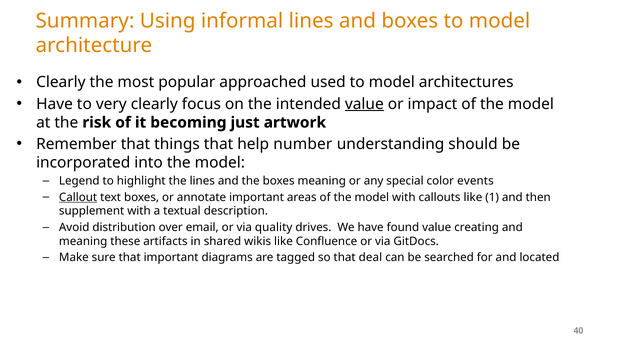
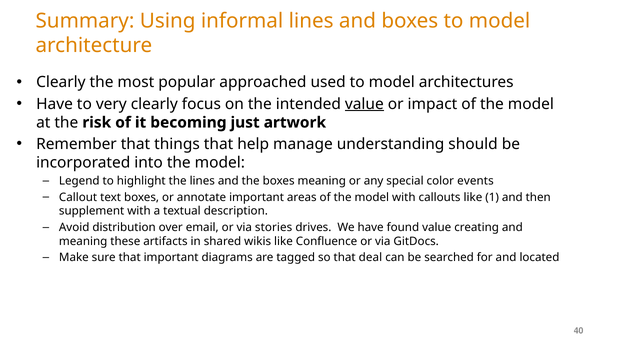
number: number -> manage
Callout underline: present -> none
quality: quality -> stories
